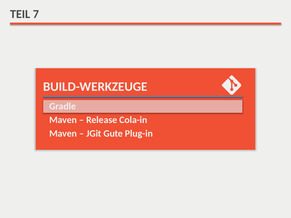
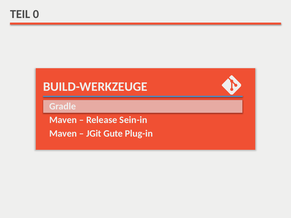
7: 7 -> 0
Cola-in: Cola-in -> Sein-in
